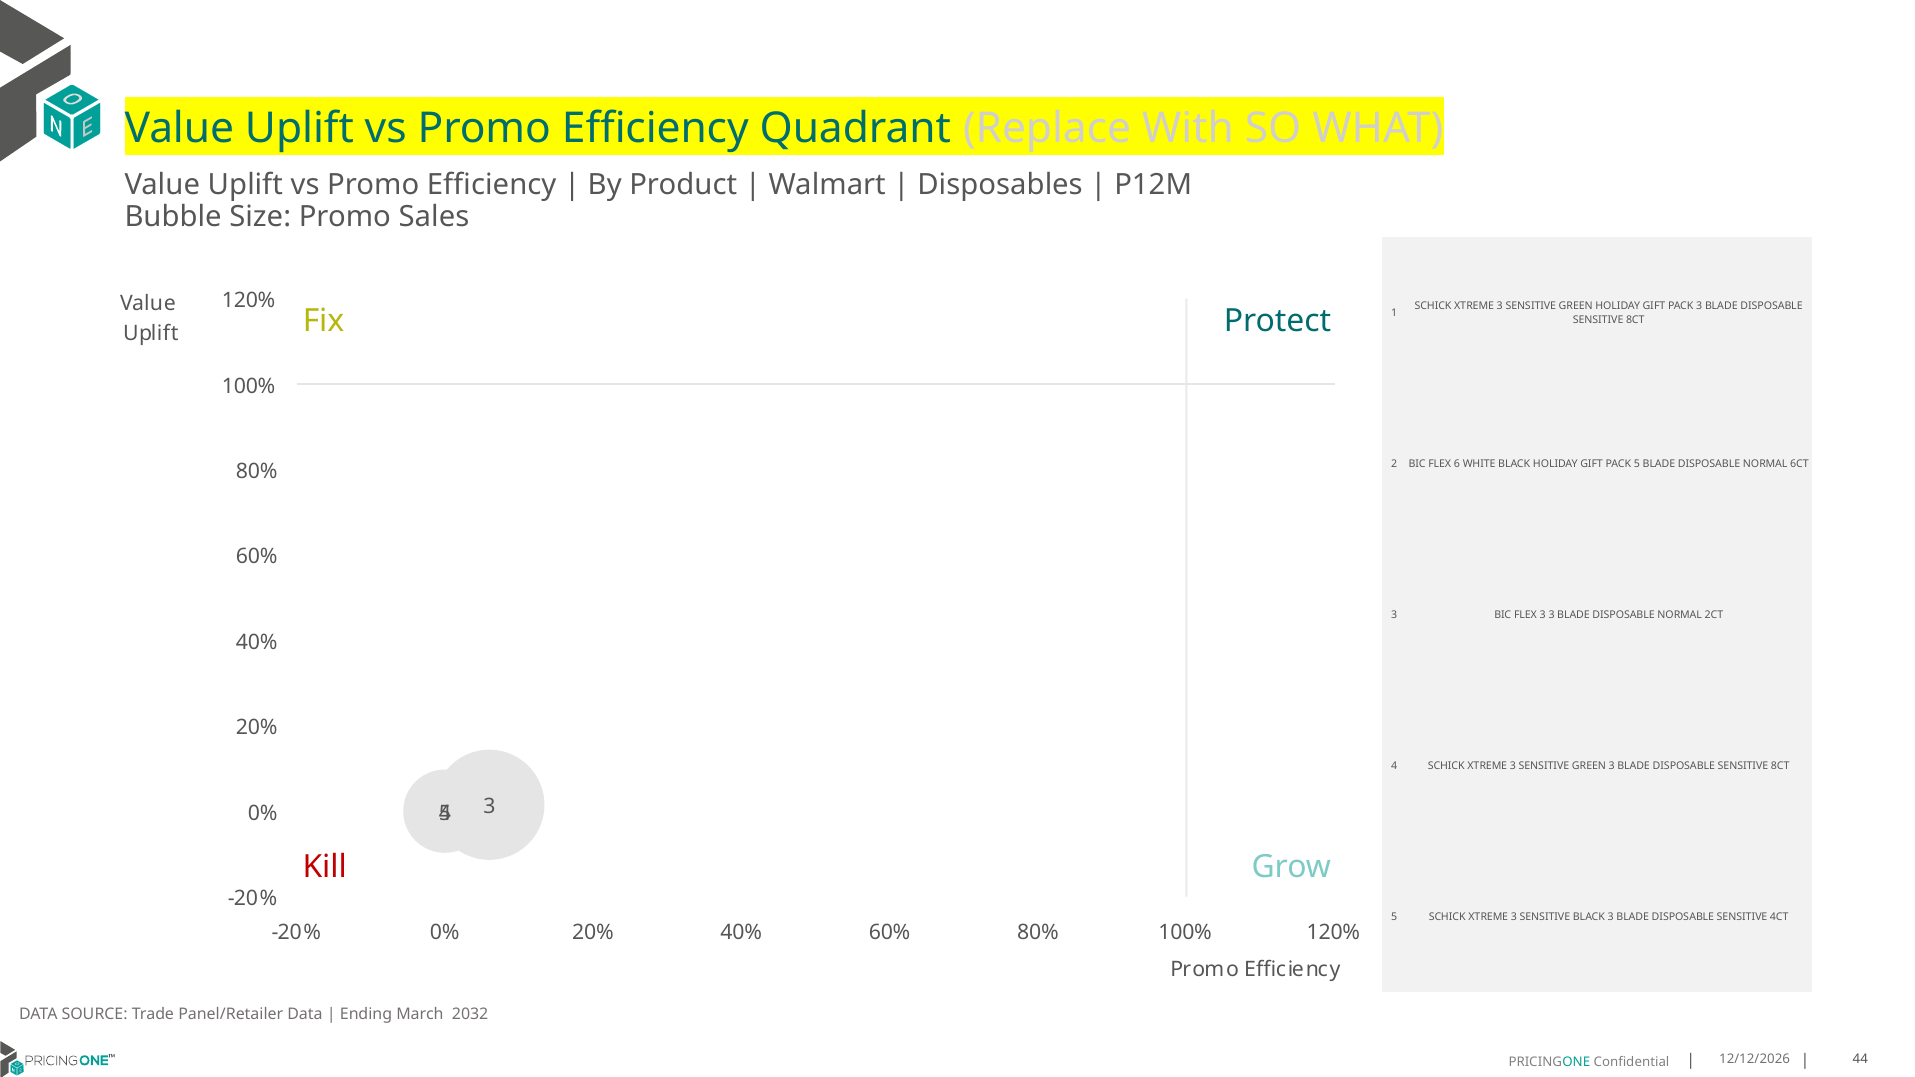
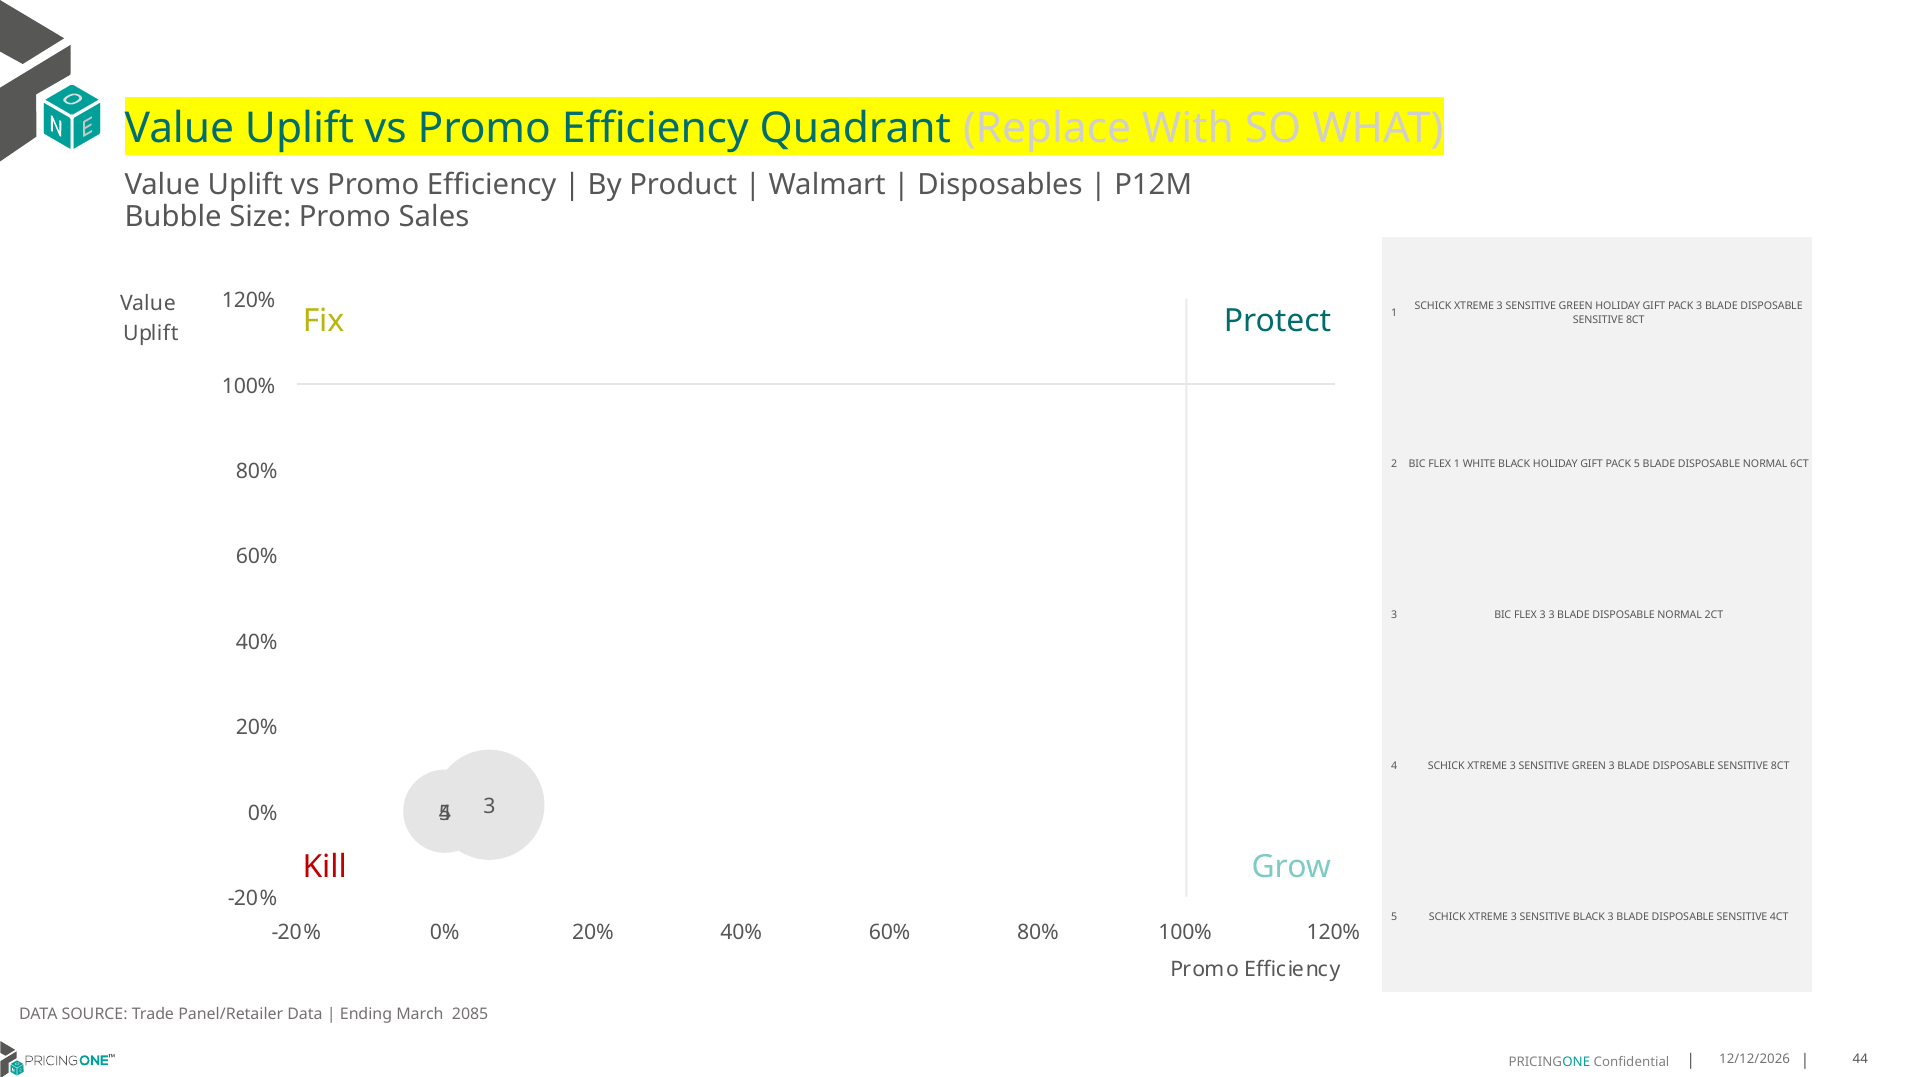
FLEX 6: 6 -> 1
2032: 2032 -> 2085
